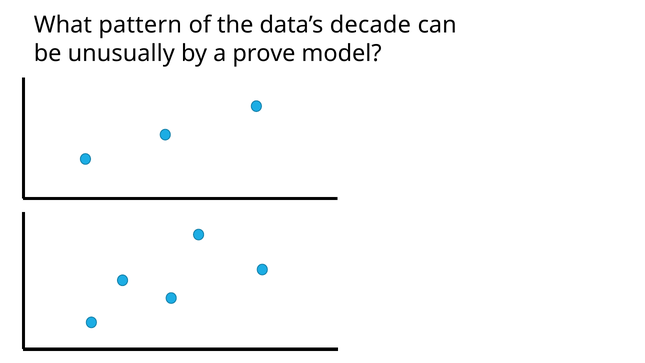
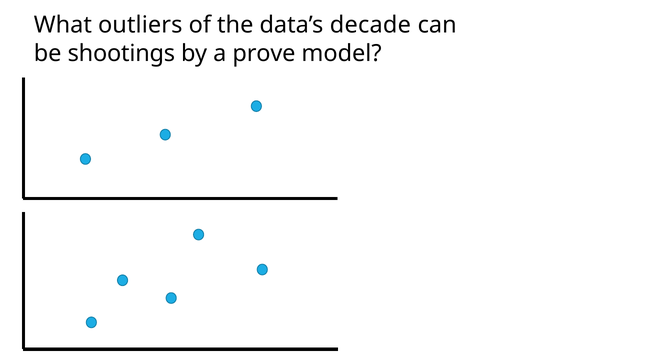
pattern: pattern -> outliers
unusually: unusually -> shootings
